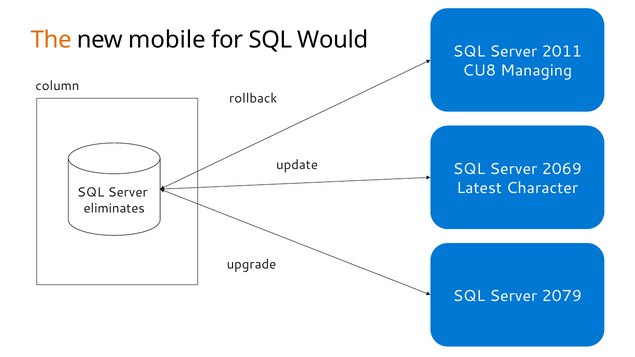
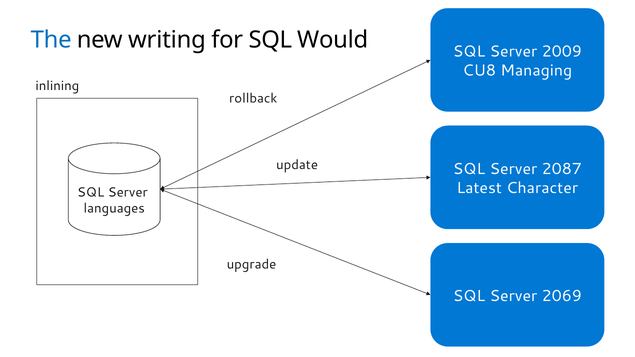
The colour: orange -> blue
mobile: mobile -> writing
2011: 2011 -> 2009
column: column -> inlining
2069: 2069 -> 2087
eliminates: eliminates -> languages
2079: 2079 -> 2069
